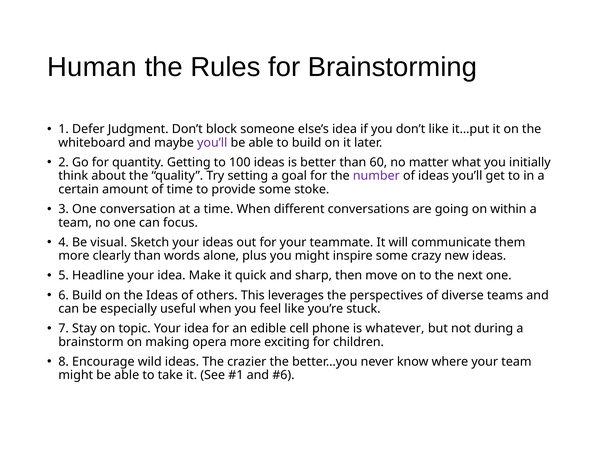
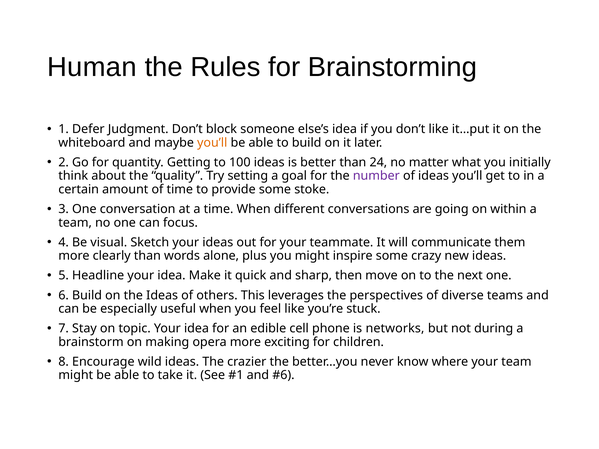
you’ll at (212, 143) colour: purple -> orange
60: 60 -> 24
whatever: whatever -> networks
